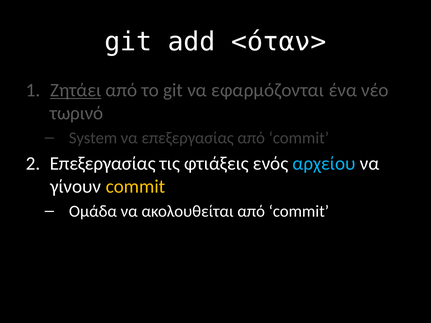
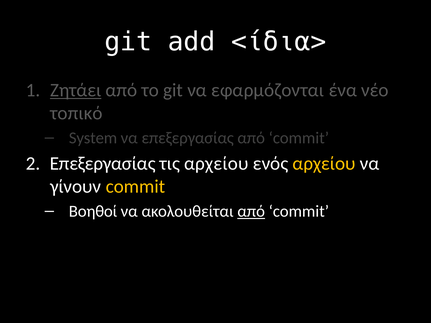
<όταν>: <όταν> -> <ίδια>
τωρινό: τωρινό -> τοπικό
τις φτιάξεις: φτιάξεις -> αρχείου
αρχείου at (324, 164) colour: light blue -> yellow
Ομάδα: Ομάδα -> Βοηθοί
από at (251, 211) underline: none -> present
